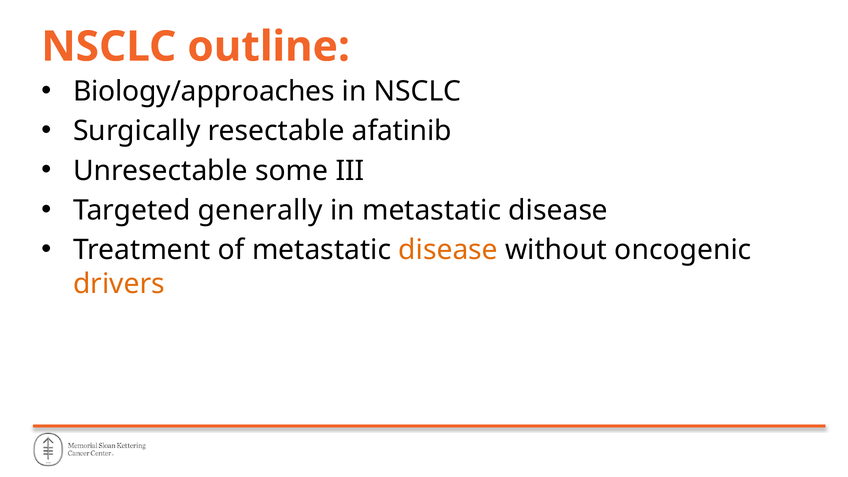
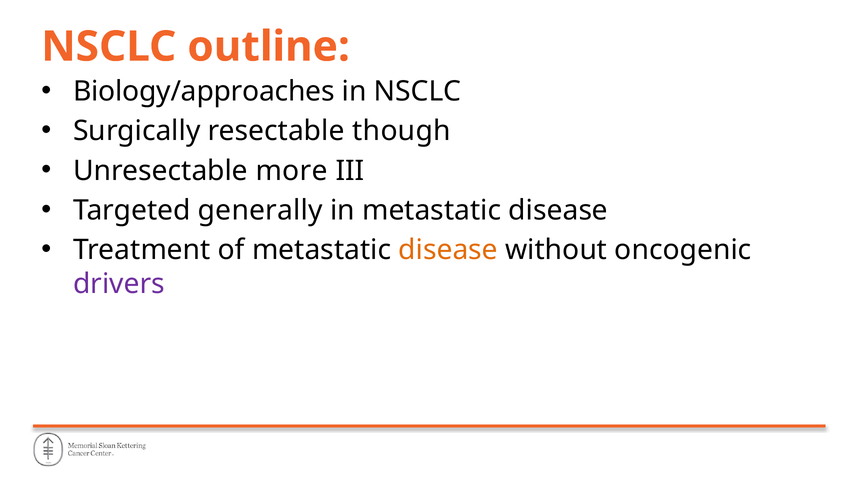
afatinib: afatinib -> though
some: some -> more
drivers colour: orange -> purple
